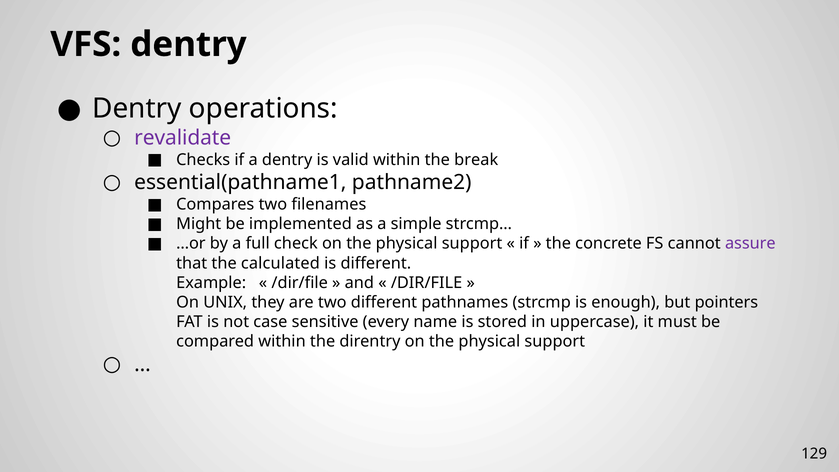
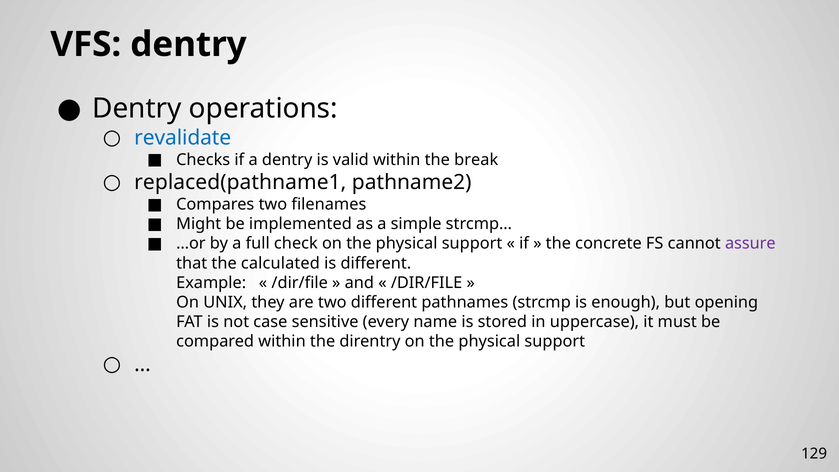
revalidate colour: purple -> blue
essential(pathname1: essential(pathname1 -> replaced(pathname1
pointers: pointers -> opening
